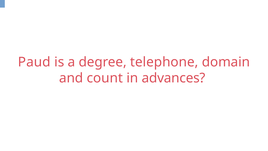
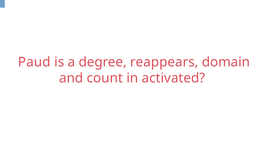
telephone: telephone -> reappears
advances: advances -> activated
